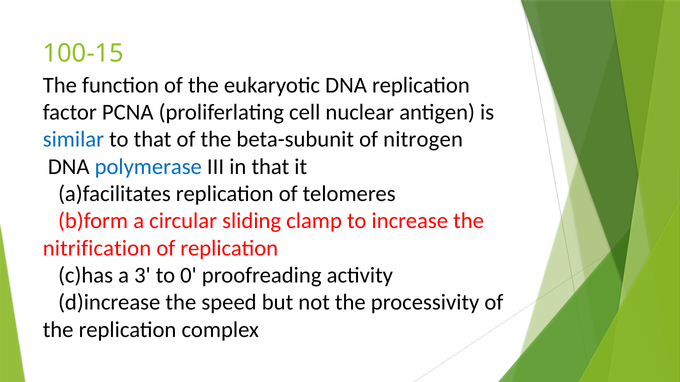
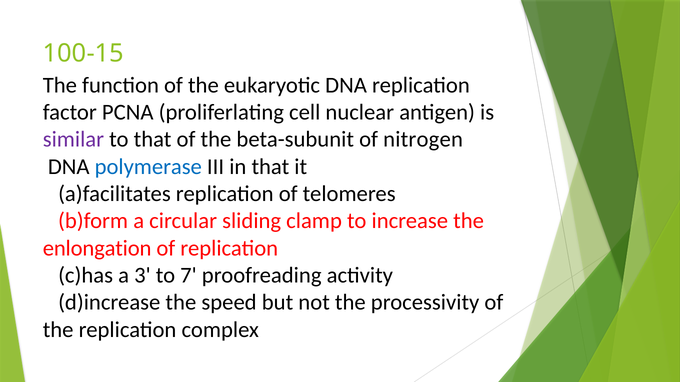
similar colour: blue -> purple
nitrification: nitrification -> enlongation
0: 0 -> 7
